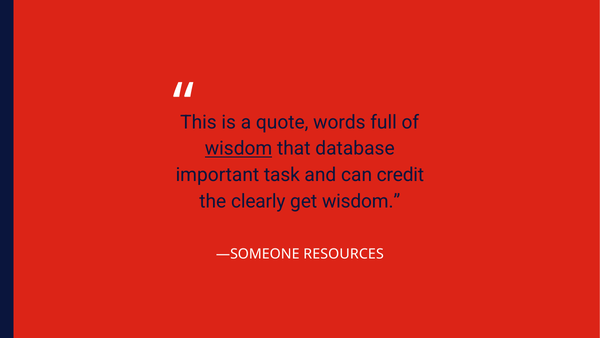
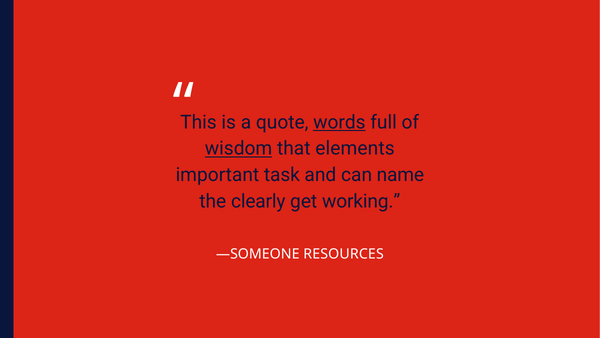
words underline: none -> present
database: database -> elements
credit: credit -> name
get wisdom: wisdom -> working
